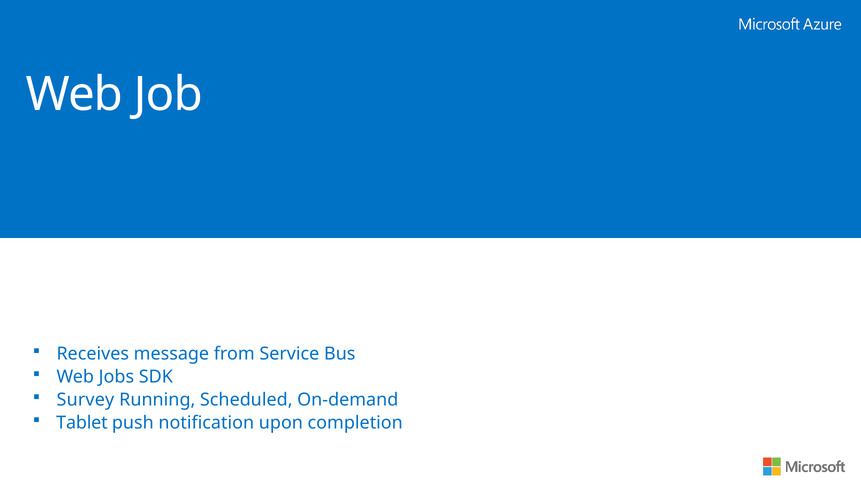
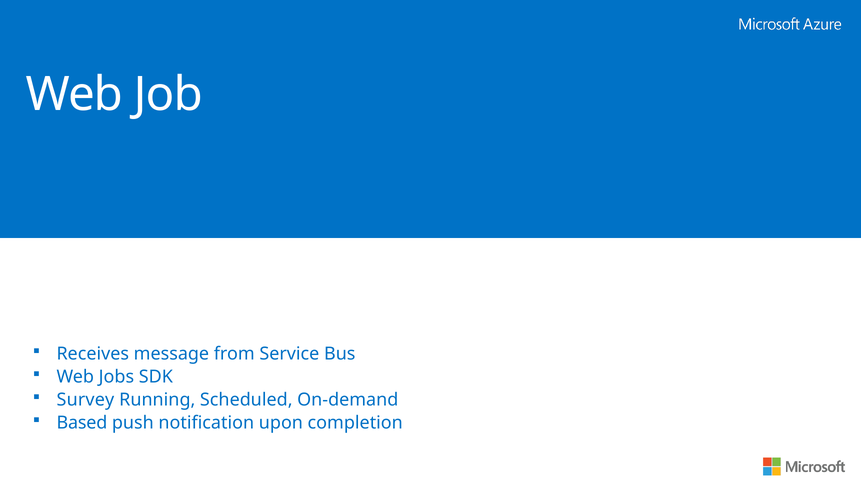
Tablet: Tablet -> Based
